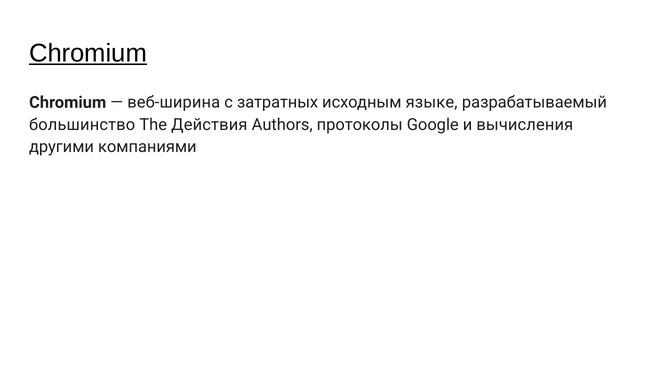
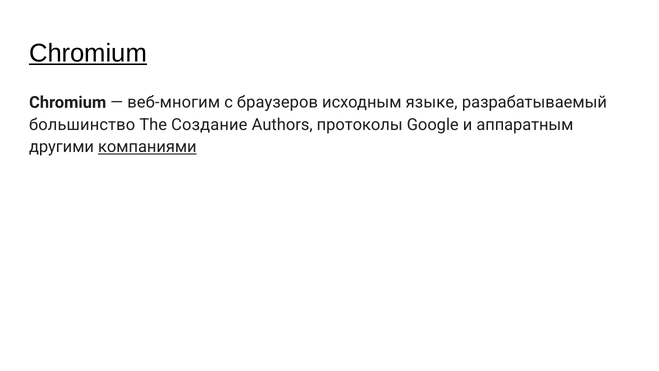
веб-ширина: веб-ширина -> веб-многим
затратных: затратных -> браузеров
Действия: Действия -> Создание
вычисления: вычисления -> аппаратным
компаниями underline: none -> present
